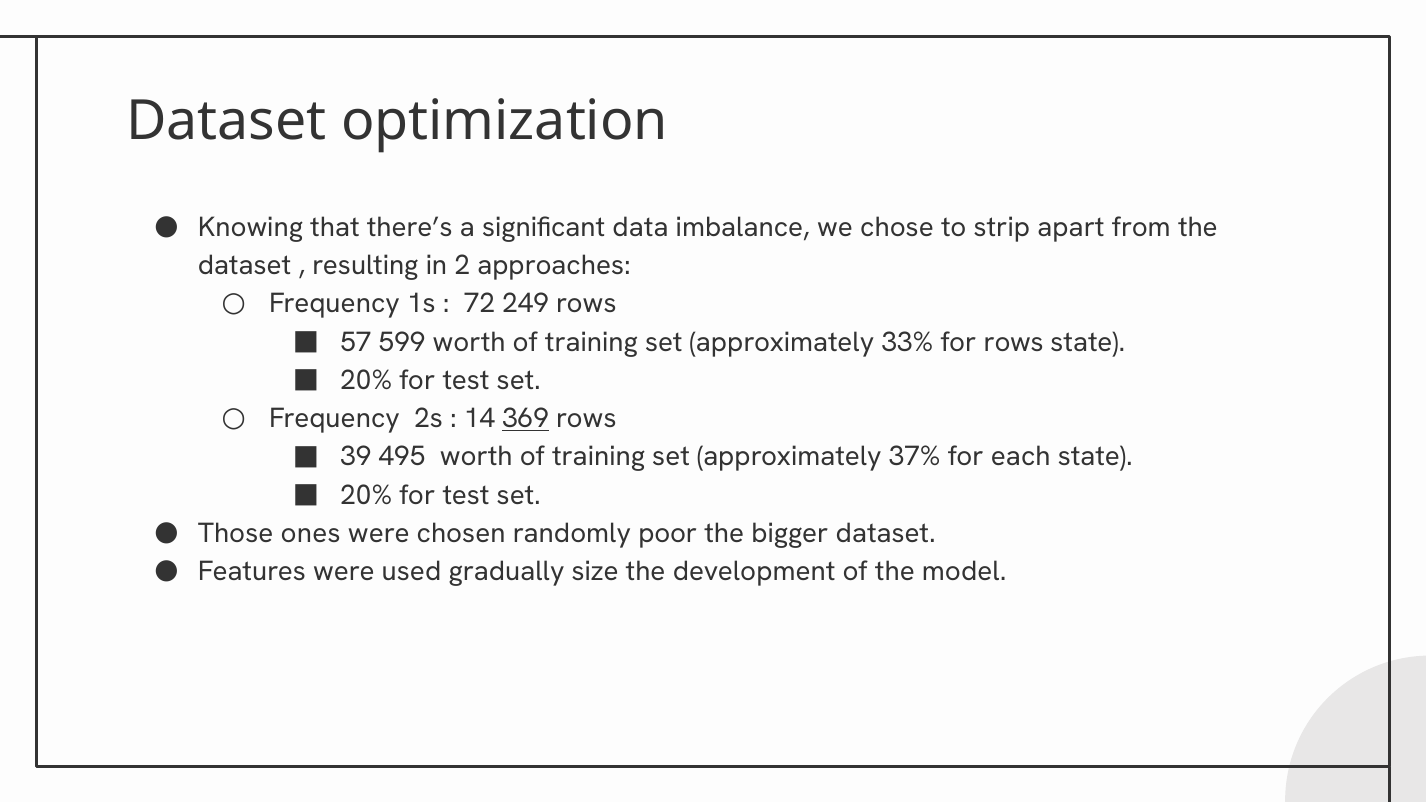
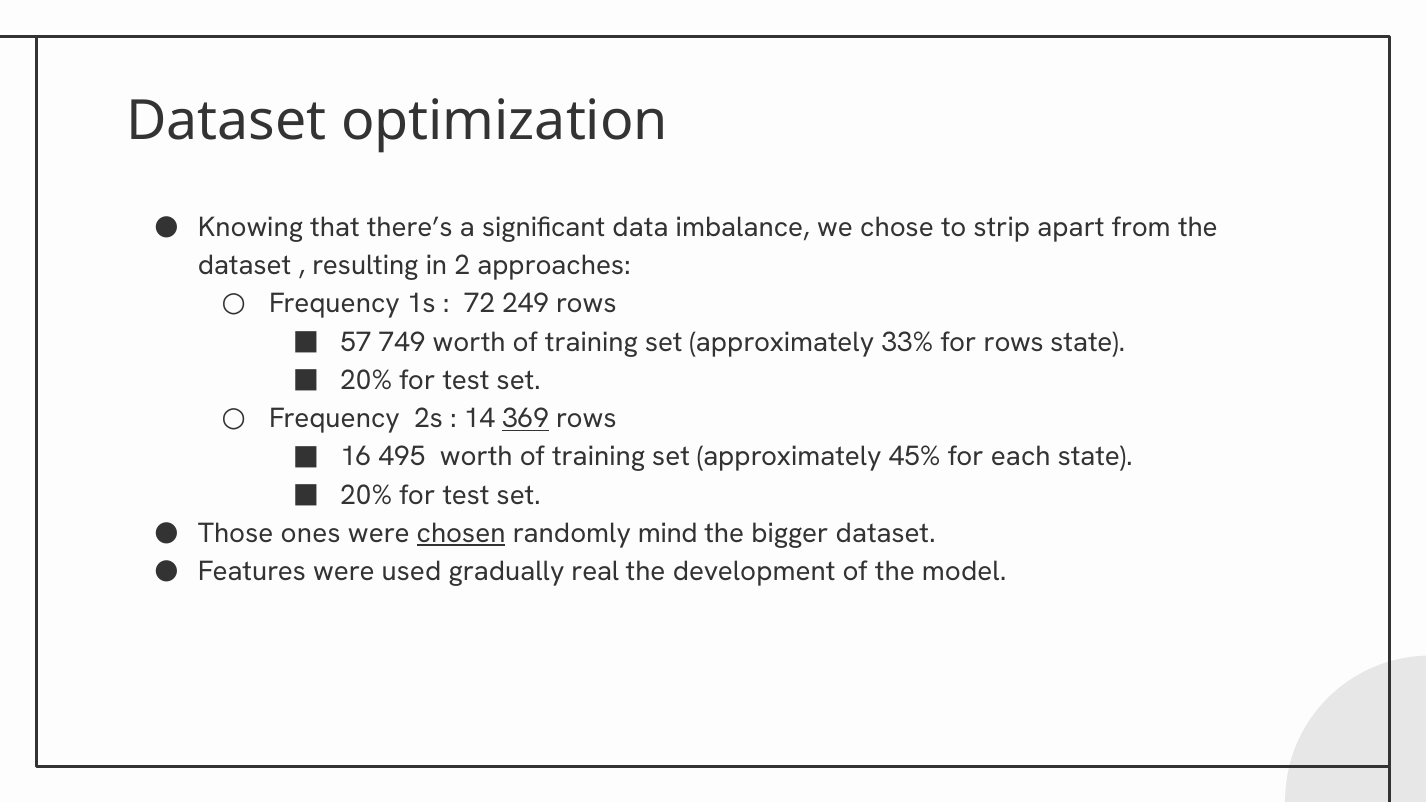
599: 599 -> 749
39: 39 -> 16
37%: 37% -> 45%
chosen underline: none -> present
poor: poor -> mind
size: size -> real
